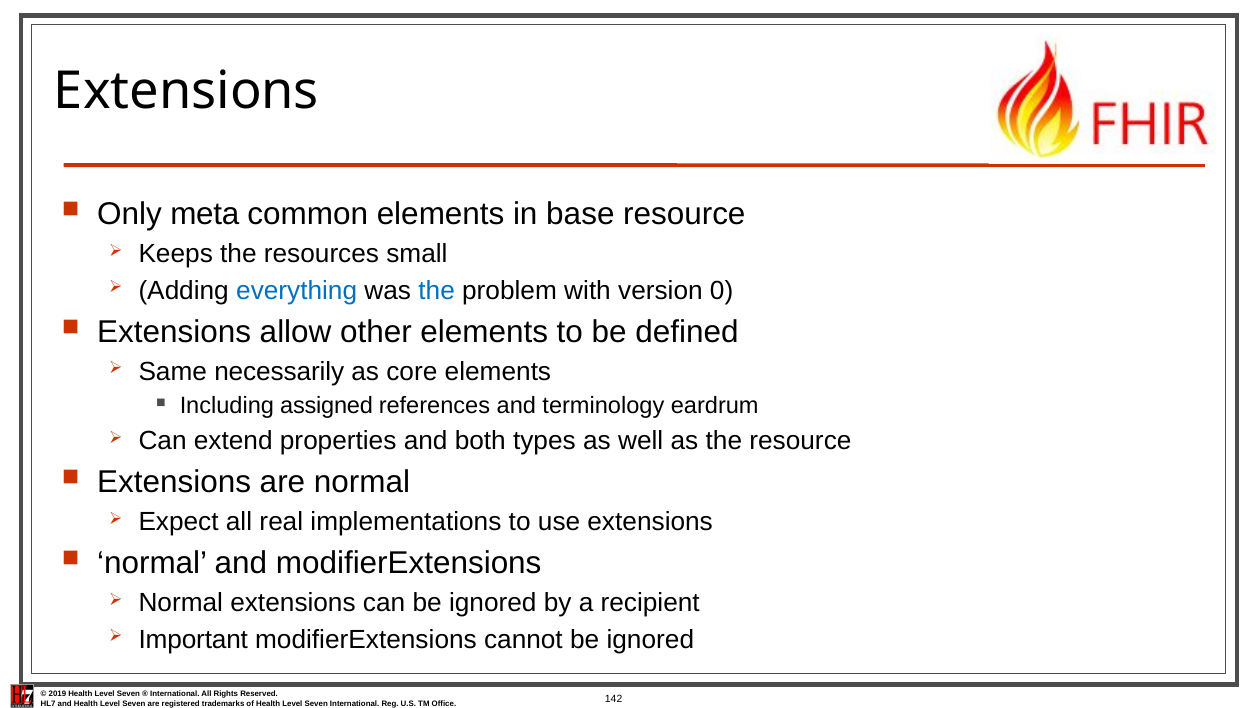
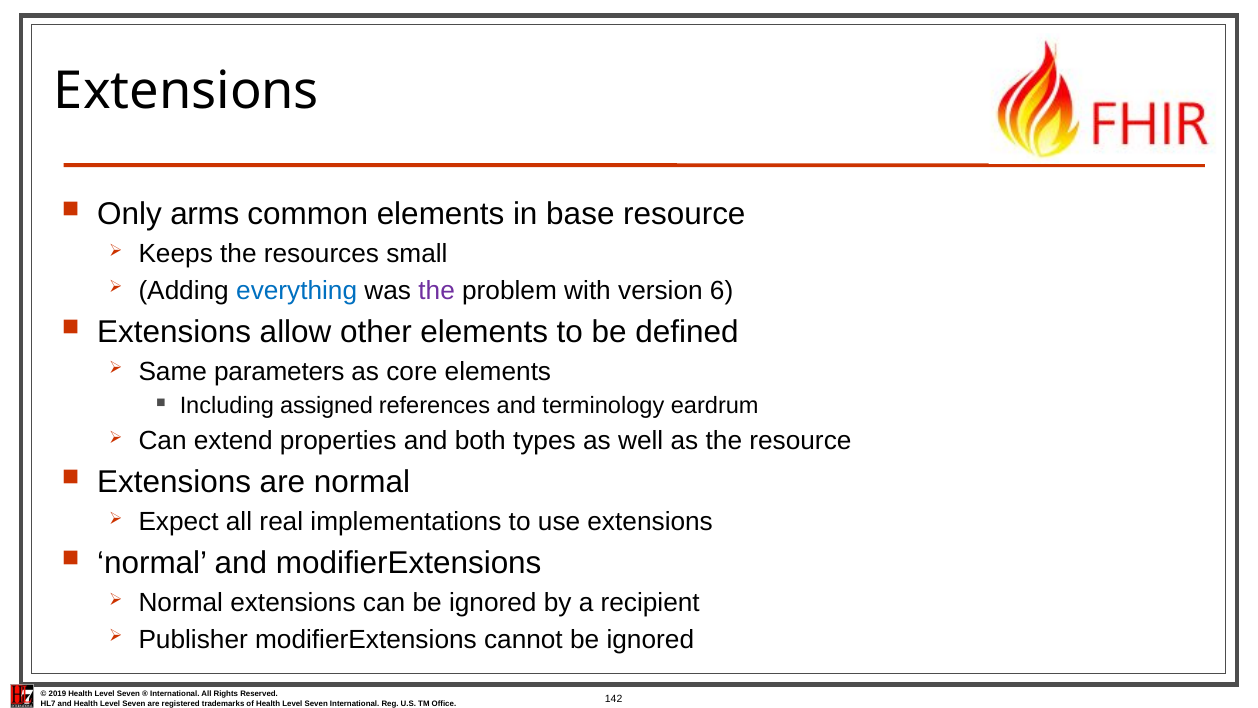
meta: meta -> arms
the at (437, 291) colour: blue -> purple
0: 0 -> 6
necessarily: necessarily -> parameters
Important: Important -> Publisher
